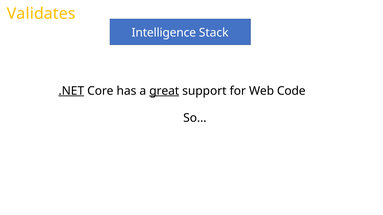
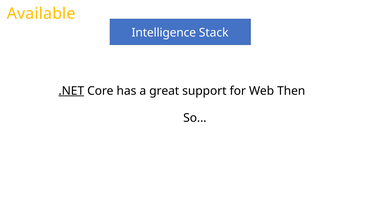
Validates: Validates -> Available
great underline: present -> none
Code: Code -> Then
